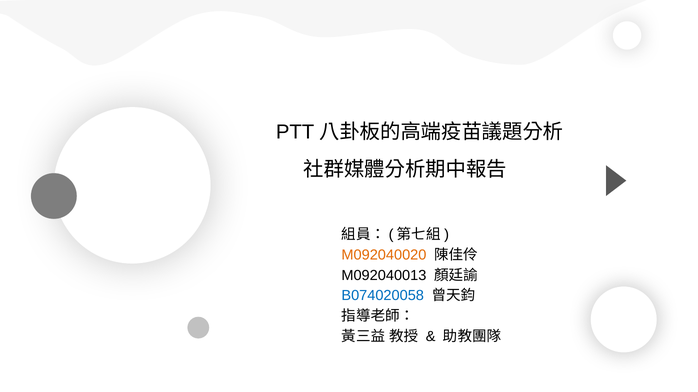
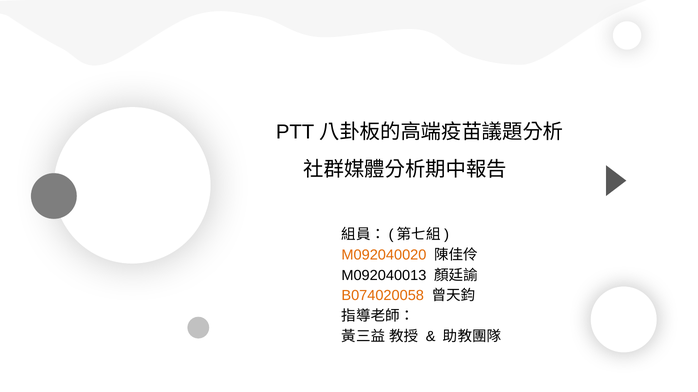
B074020058 colour: blue -> orange
